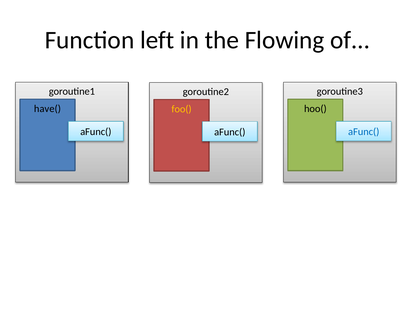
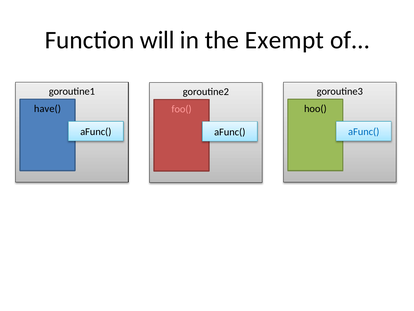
left: left -> will
Flowing: Flowing -> Exempt
foo( colour: yellow -> pink
